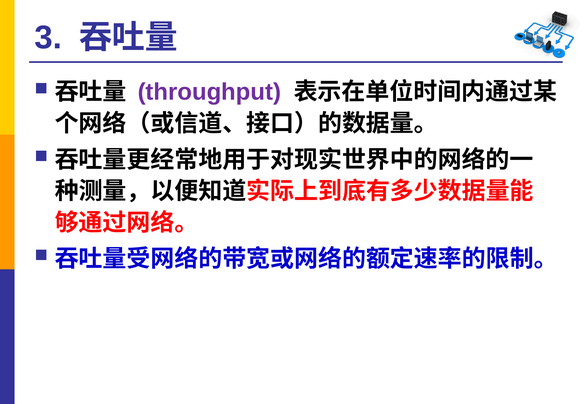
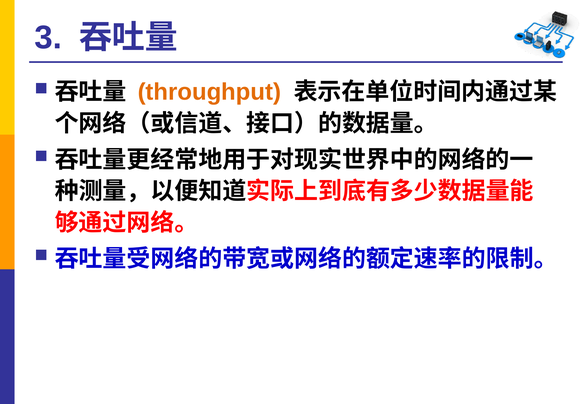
throughput colour: purple -> orange
